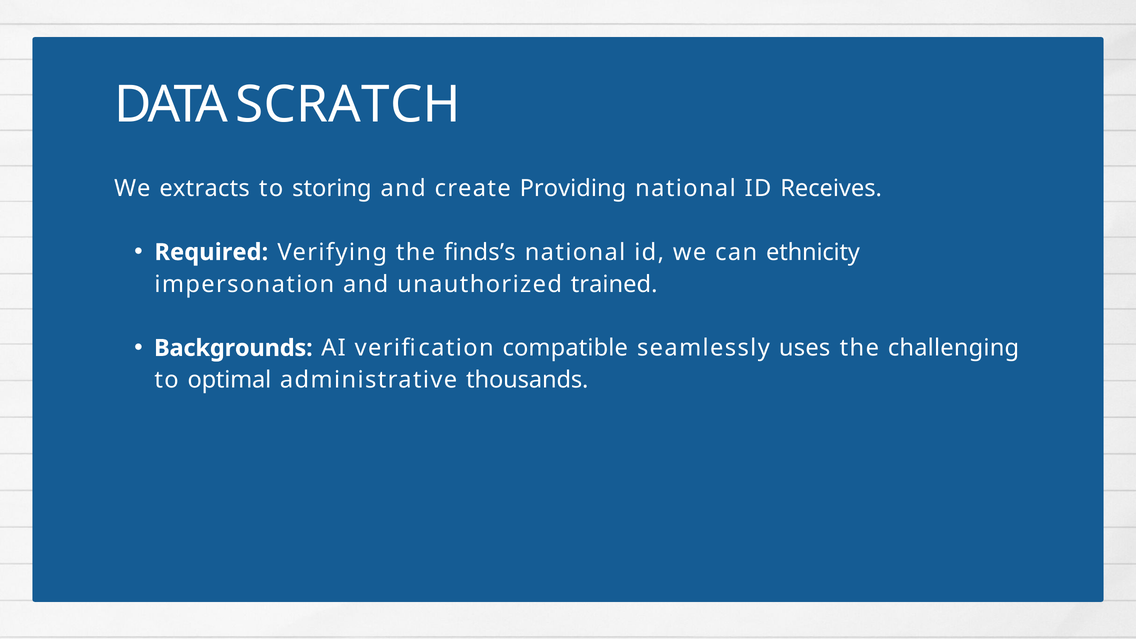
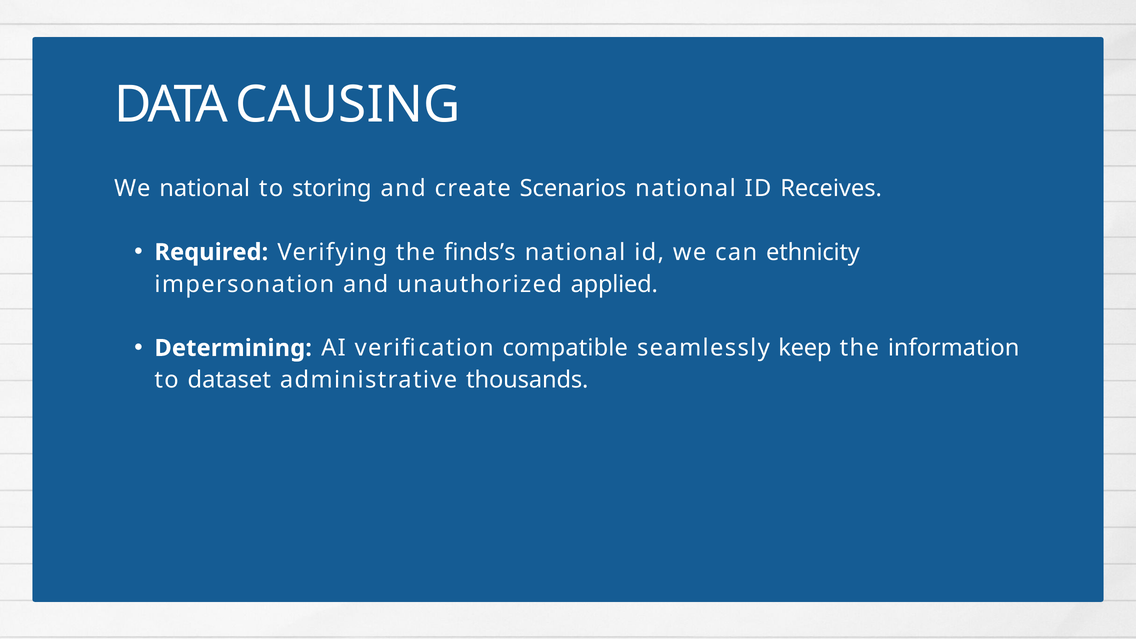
SCRATCH: SCRATCH -> CAUSING
We extracts: extracts -> national
Providing: Providing -> Scenarios
trained: trained -> applied
Backgrounds: Backgrounds -> Determining
uses: uses -> keep
challenging: challenging -> information
optimal: optimal -> dataset
